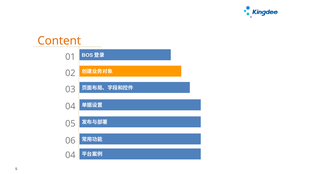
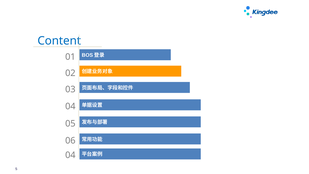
Content colour: orange -> blue
